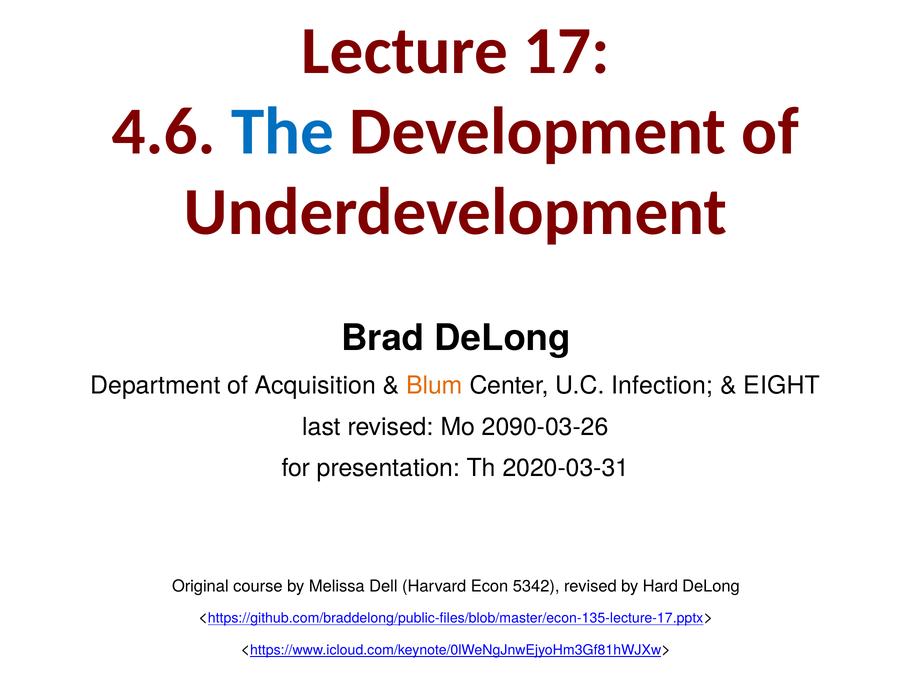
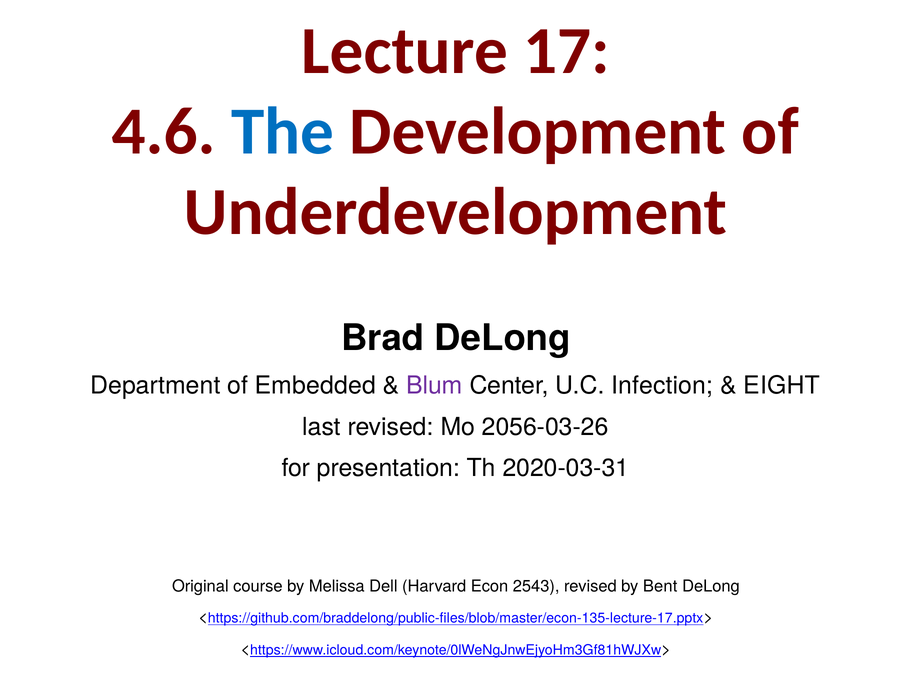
Acquisition: Acquisition -> Embedded
Blum colour: orange -> purple
2090-03-26: 2090-03-26 -> 2056-03-26
5342: 5342 -> 2543
Hard: Hard -> Bent
